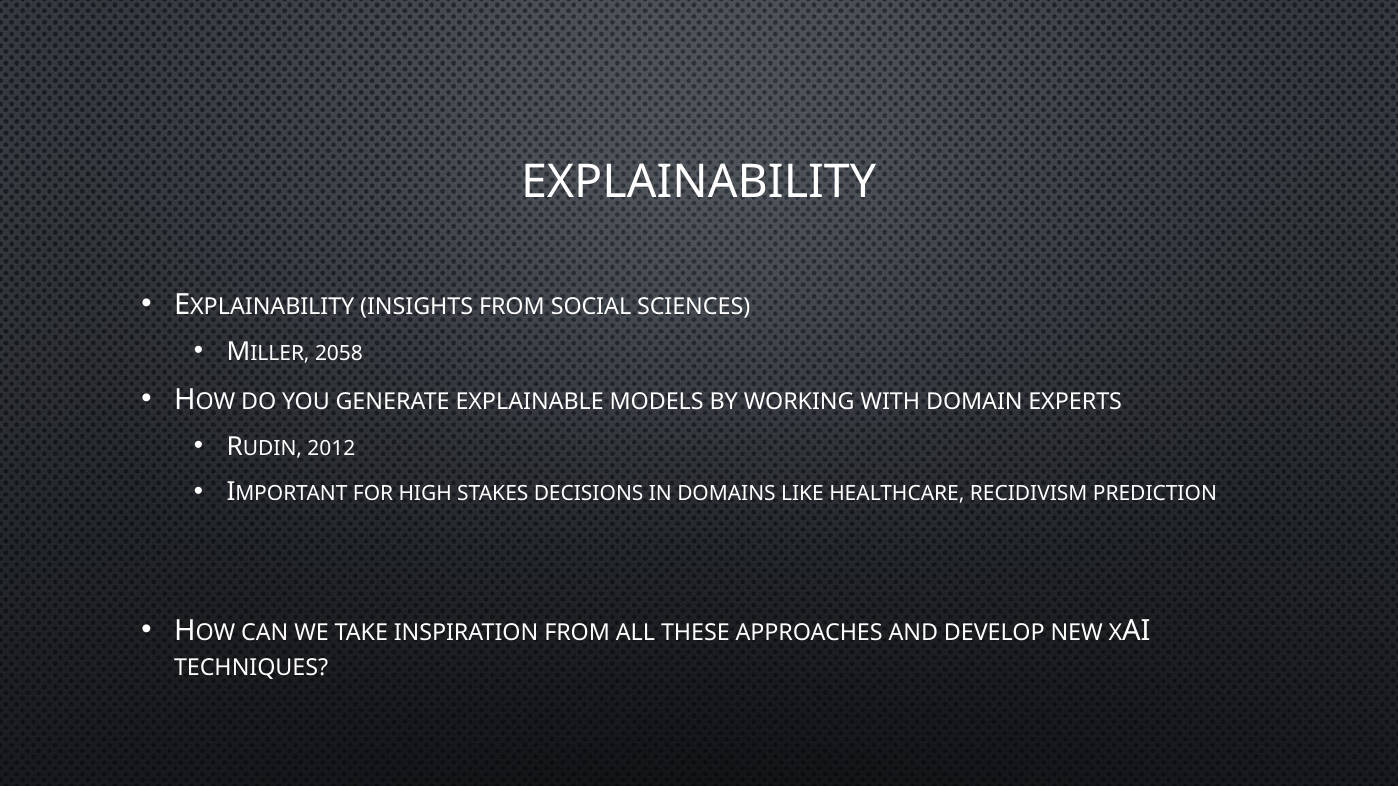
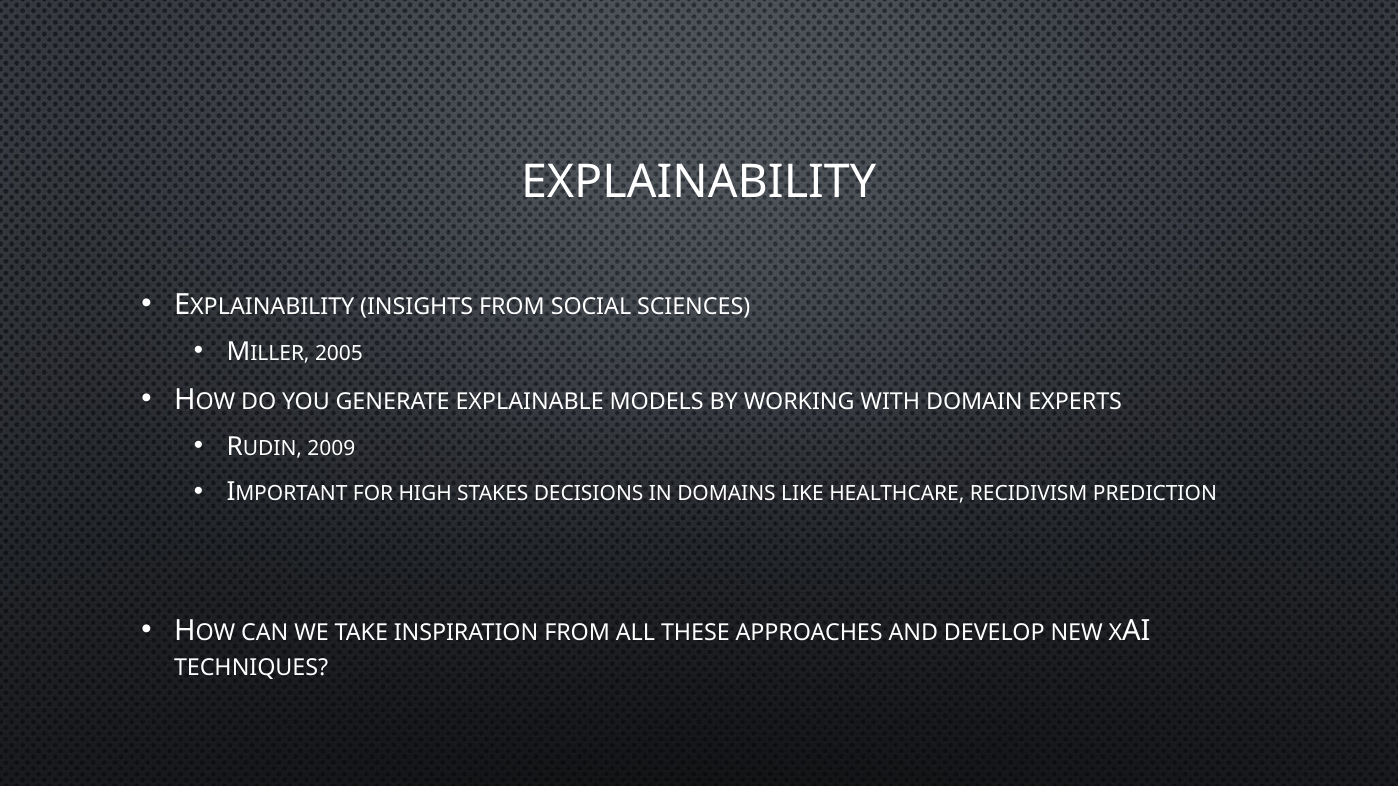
2058: 2058 -> 2005
2012: 2012 -> 2009
